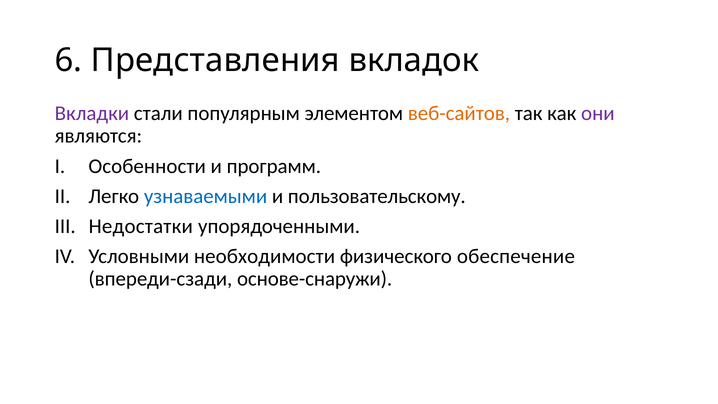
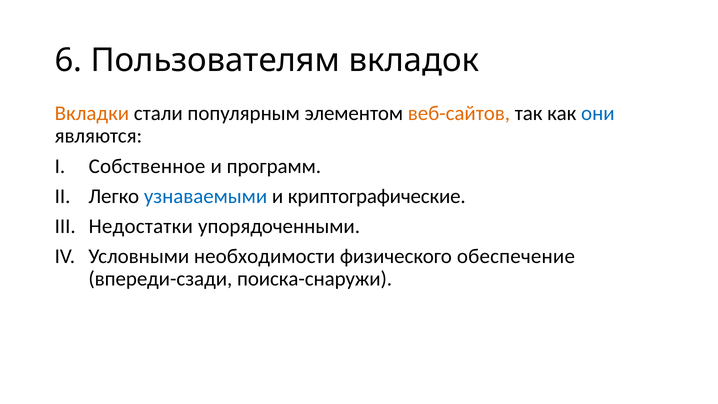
Представления: Представления -> Пользователям
Вкладки colour: purple -> orange
они colour: purple -> blue
Особенности: Особенности -> Собственное
пользовательскому: пользовательскому -> криптографические
основе-снаружи: основе-снаружи -> поиска-снаружи
